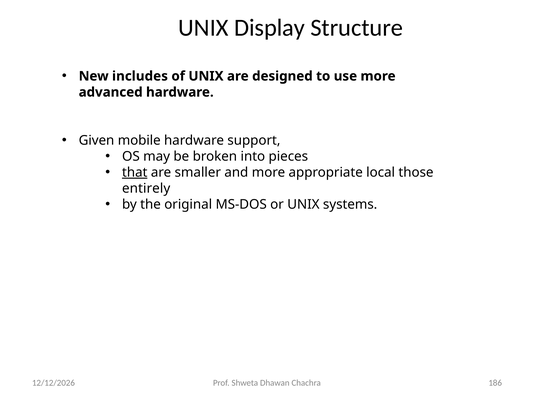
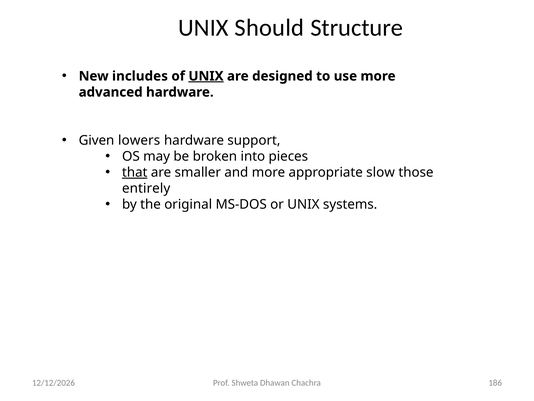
Display: Display -> Should
UNIX at (206, 76) underline: none -> present
mobile: mobile -> lowers
local: local -> slow
